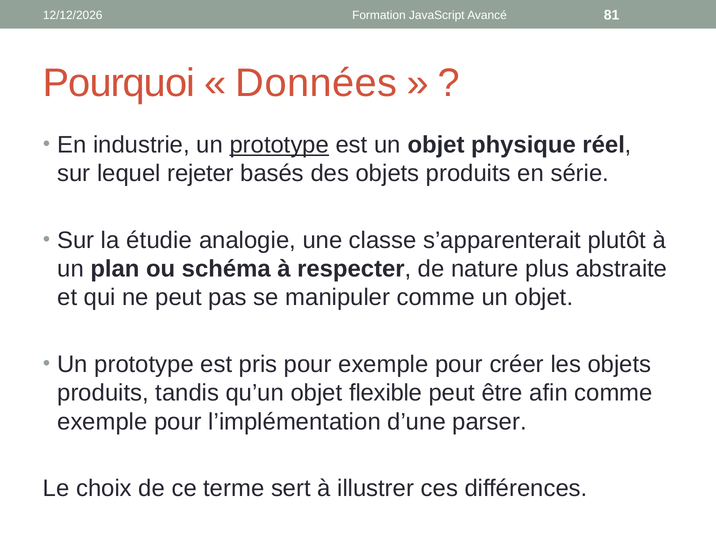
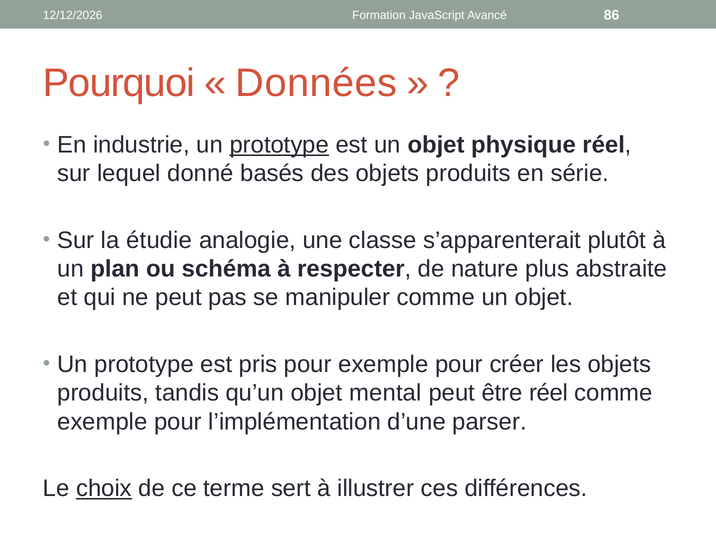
81: 81 -> 86
rejeter: rejeter -> donné
flexible: flexible -> mental
être afin: afin -> réel
choix underline: none -> present
